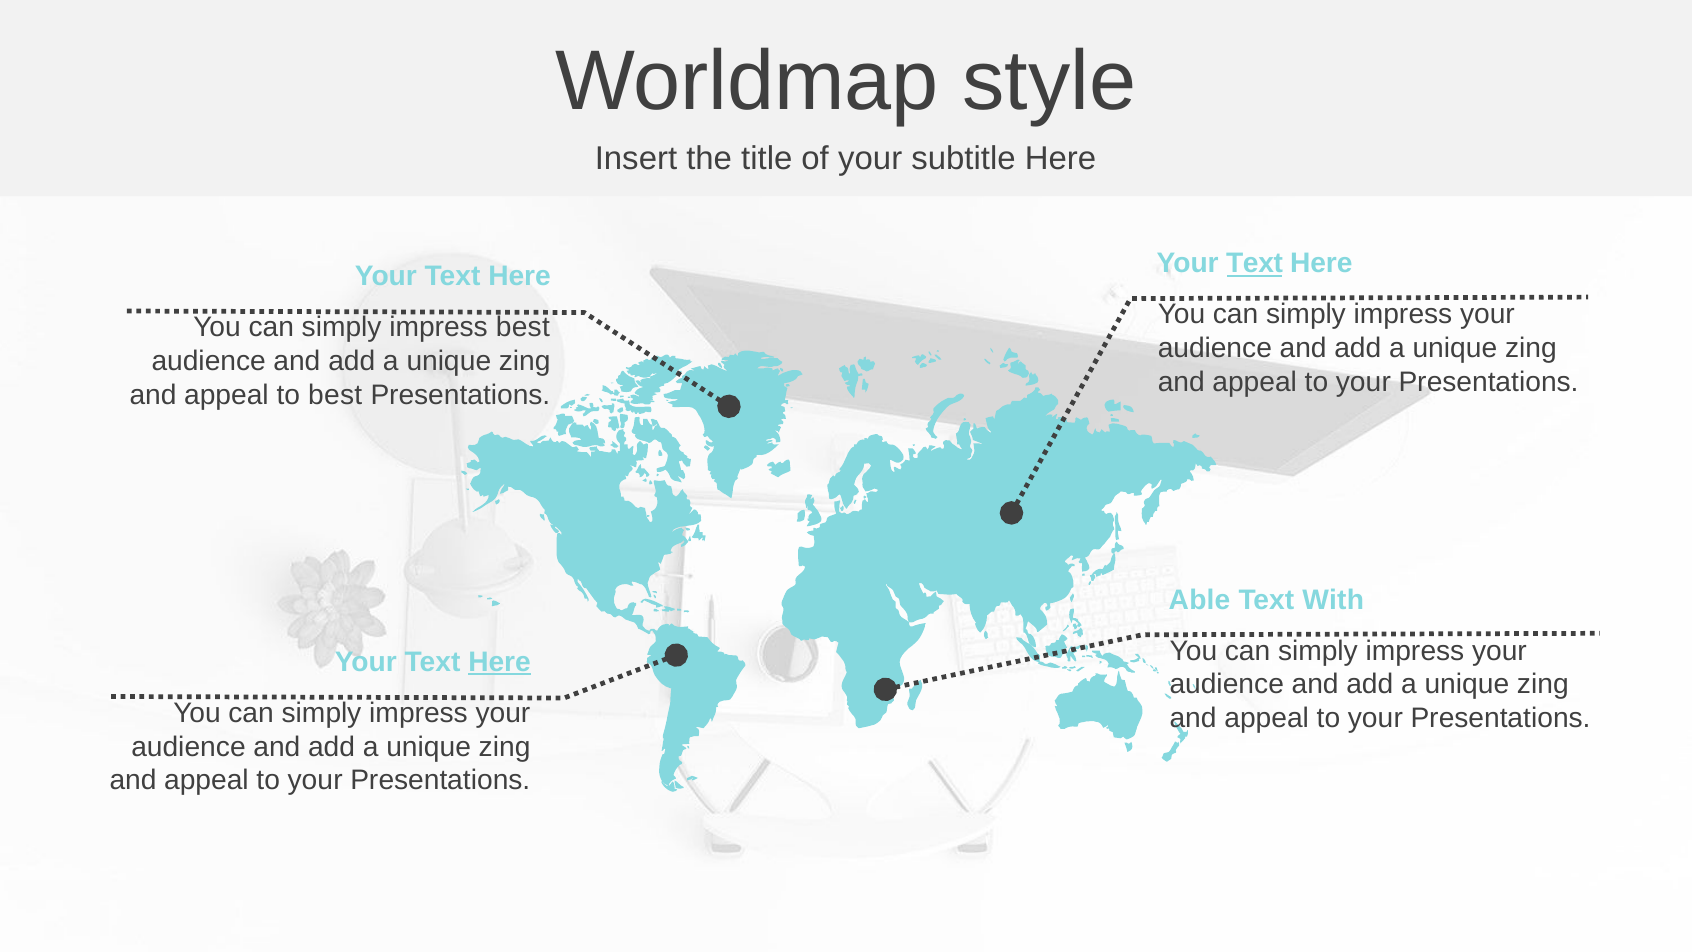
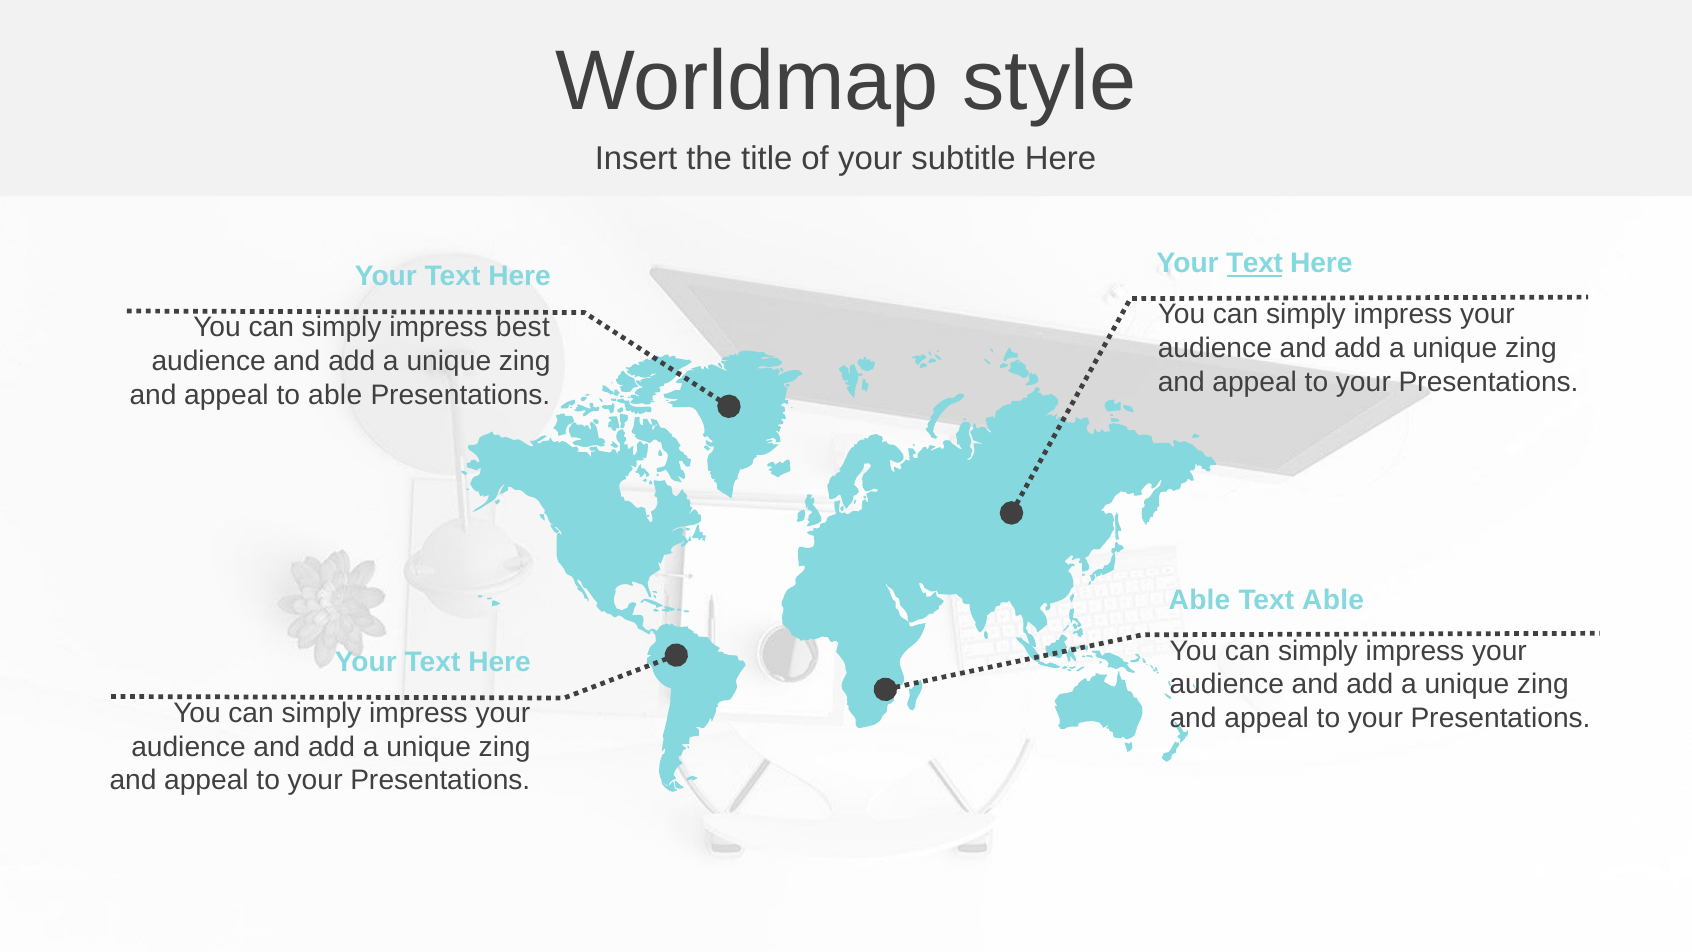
to best: best -> able
Text With: With -> Able
Here at (499, 662) underline: present -> none
